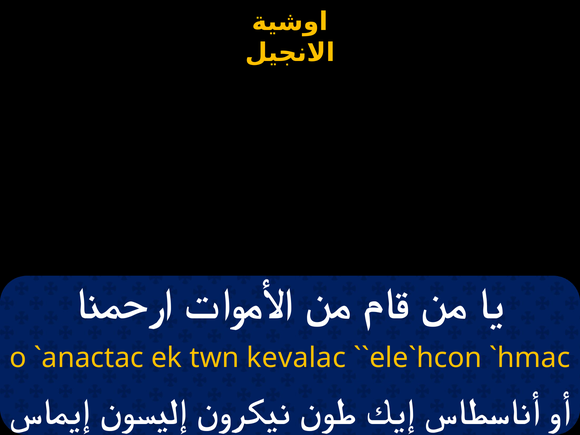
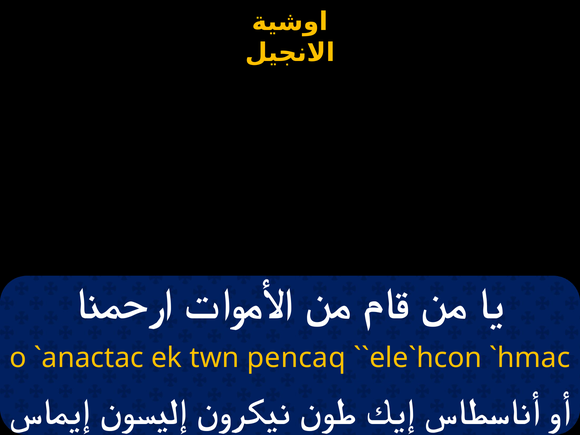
kevalac: kevalac -> pencaq
